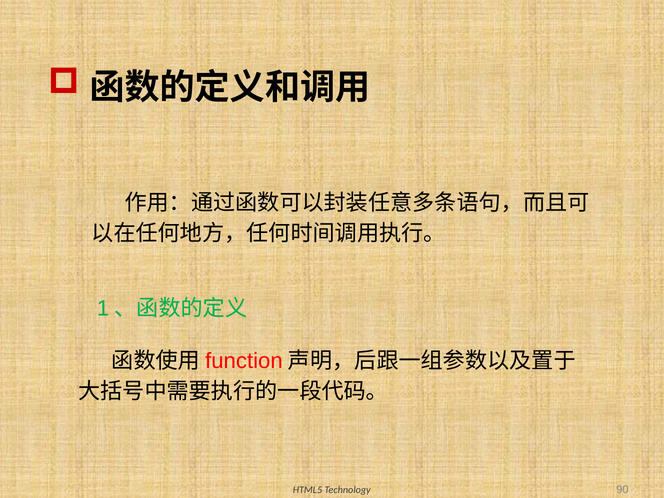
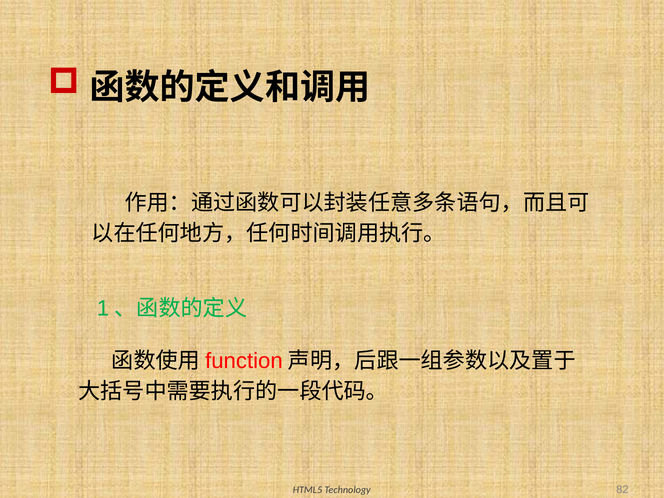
90: 90 -> 82
